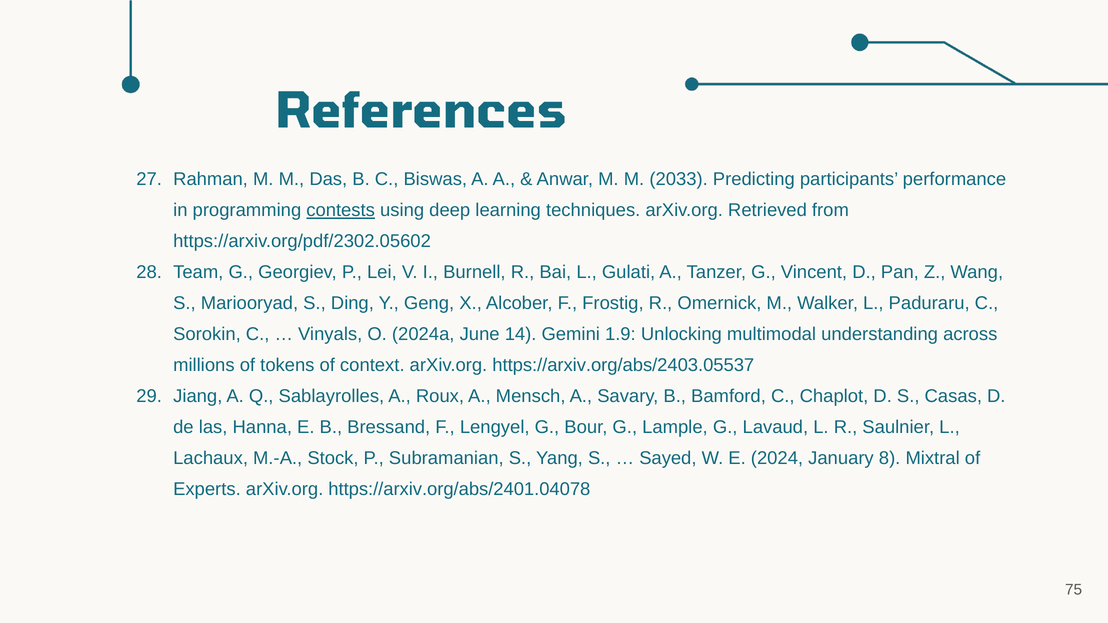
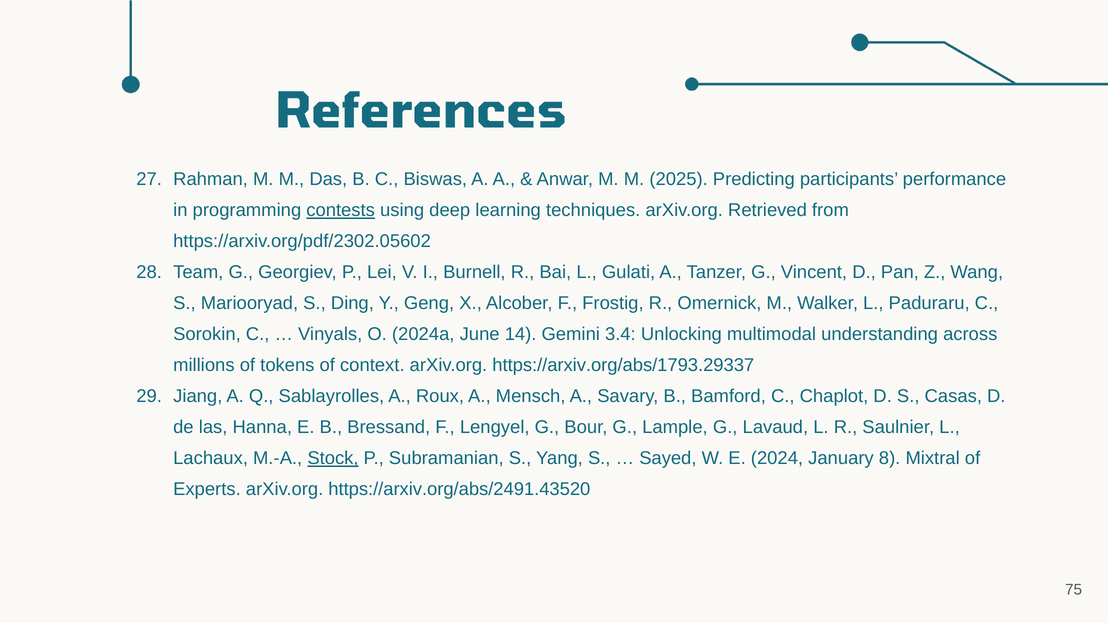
2033: 2033 -> 2025
1.9: 1.9 -> 3.4
https://arxiv.org/abs/2403.05537: https://arxiv.org/abs/2403.05537 -> https://arxiv.org/abs/1793.29337
Stock underline: none -> present
https://arxiv.org/abs/2401.04078: https://arxiv.org/abs/2401.04078 -> https://arxiv.org/abs/2491.43520
